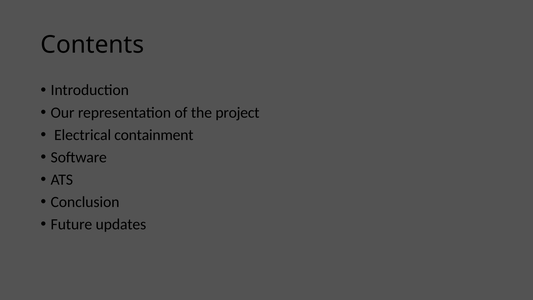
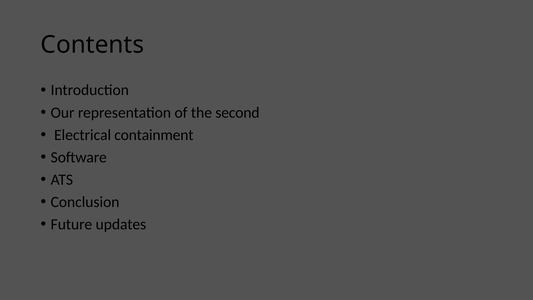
project: project -> second
